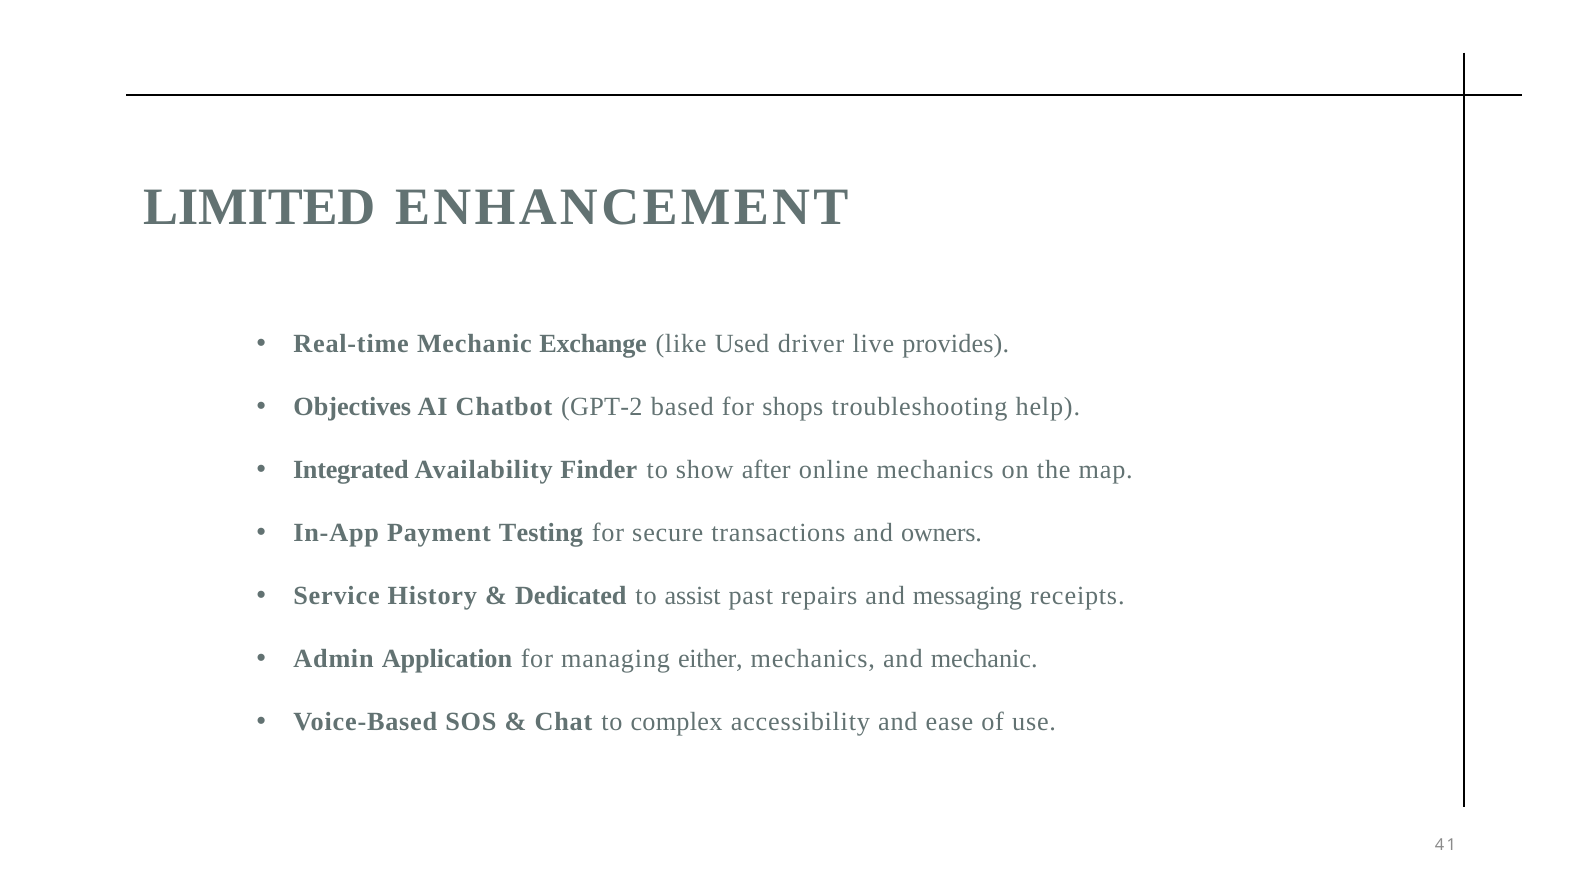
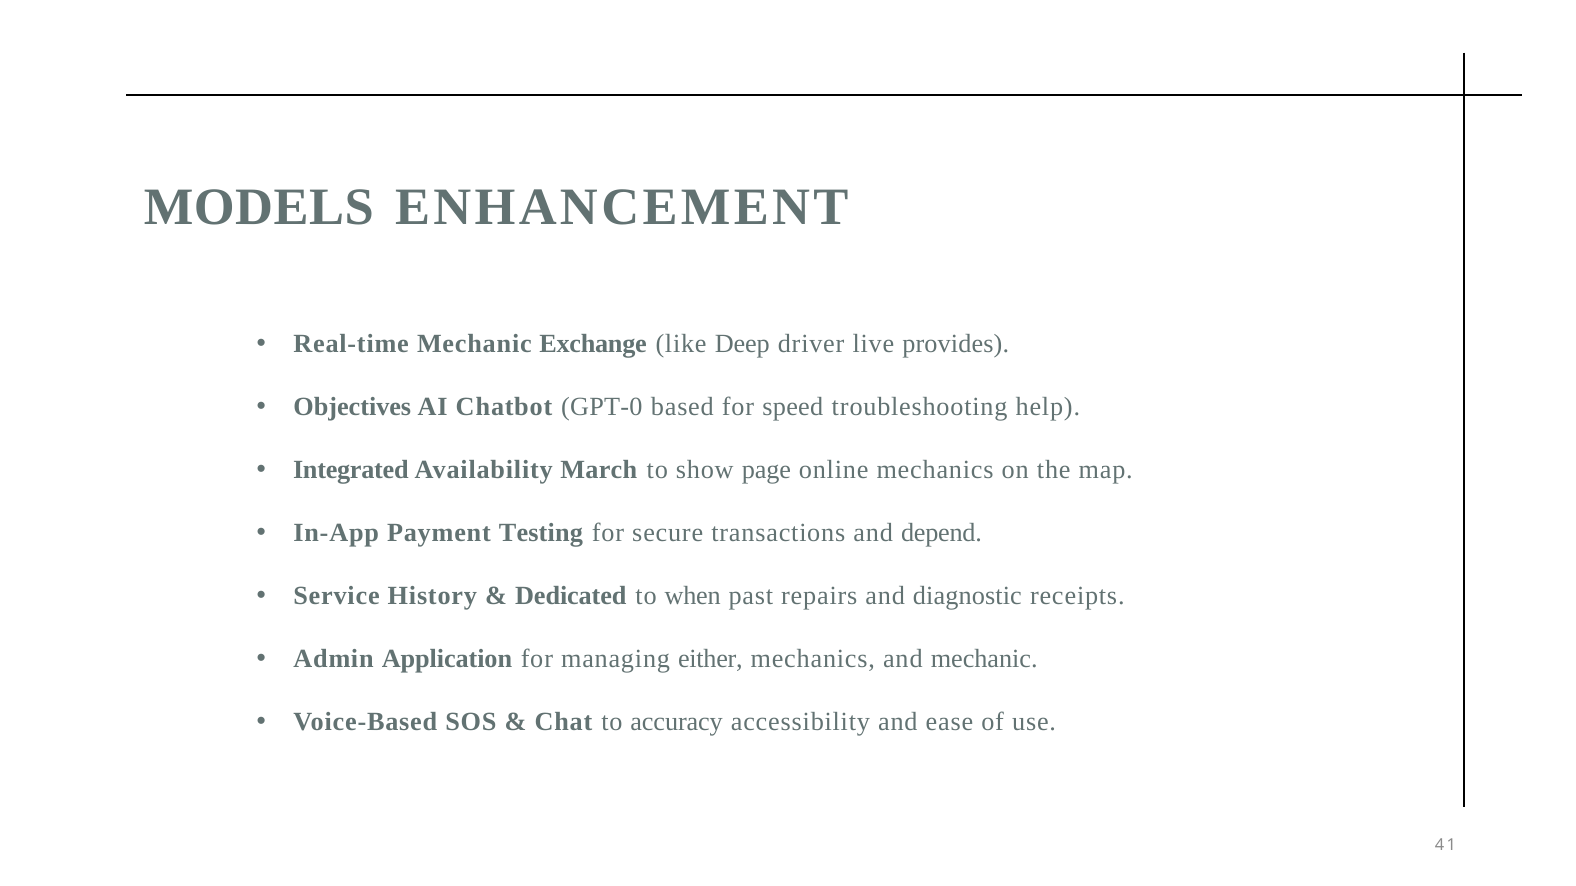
LIMITED: LIMITED -> MODELS
Used: Used -> Deep
GPT-2: GPT-2 -> GPT-0
shops: shops -> speed
Finder: Finder -> March
after: after -> page
owners: owners -> depend
assist: assist -> when
messaging: messaging -> diagnostic
complex: complex -> accuracy
